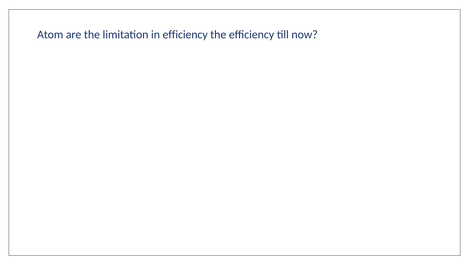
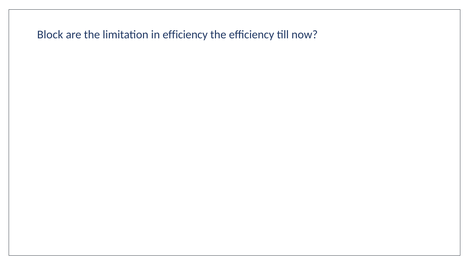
Atom: Atom -> Block
